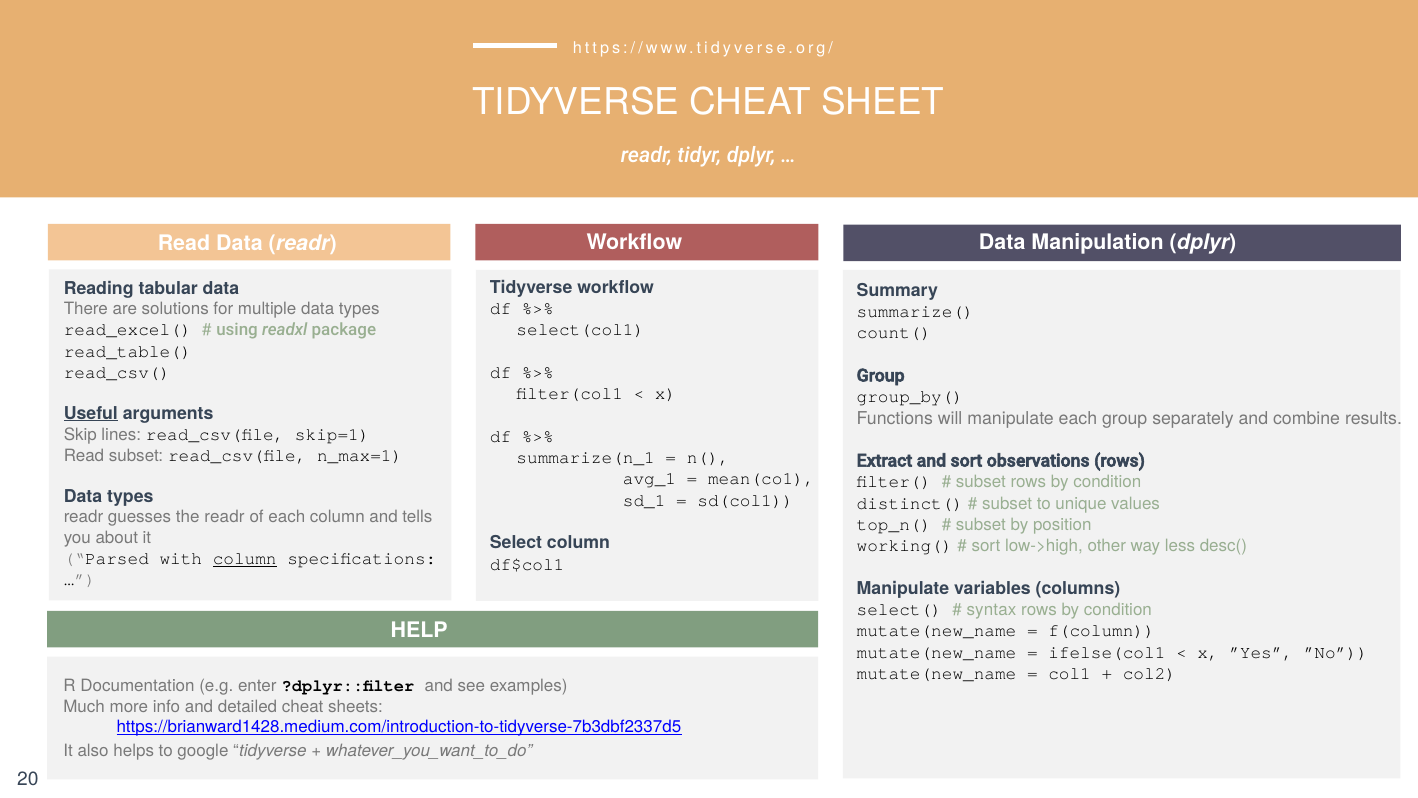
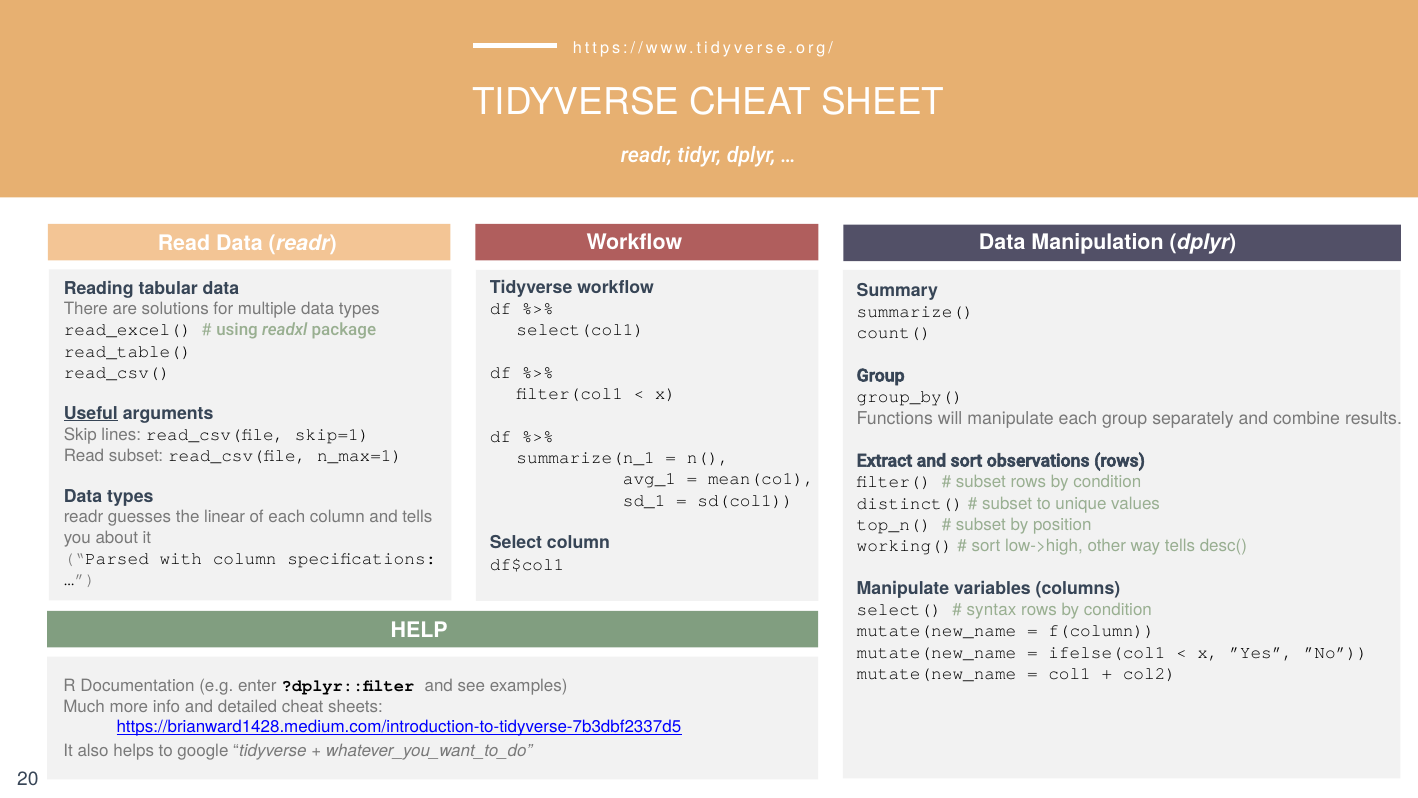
the readr: readr -> linear
way less: less -> tells
column at (245, 559) underline: present -> none
